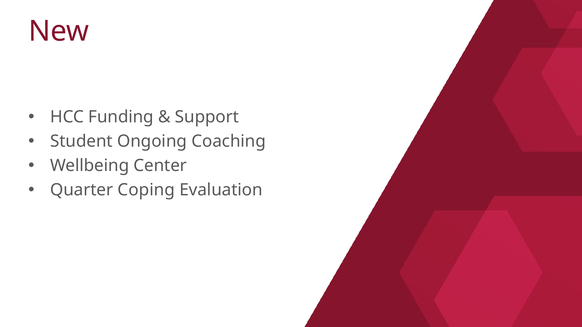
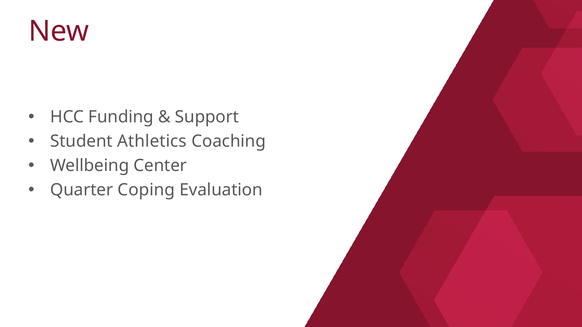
Ongoing: Ongoing -> Athletics
